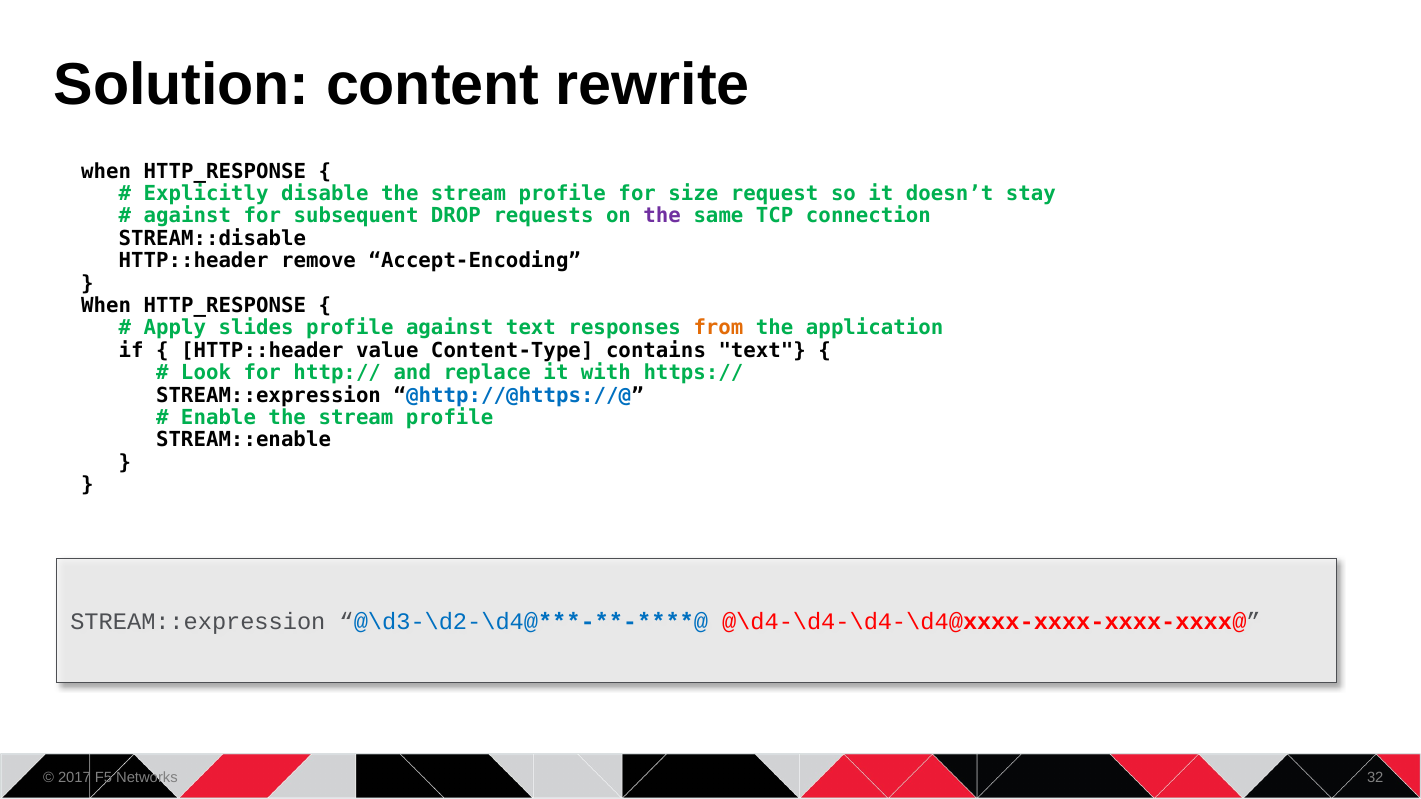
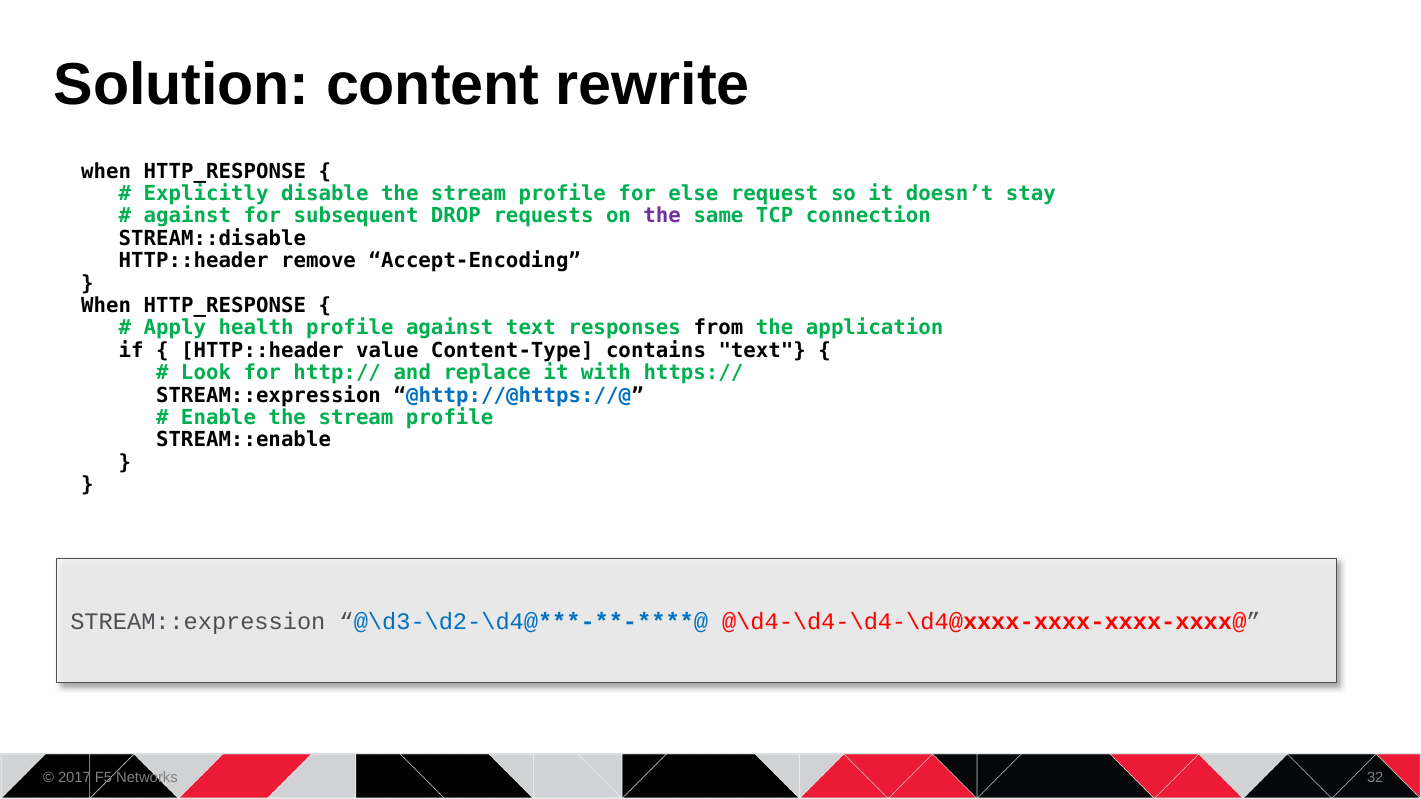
size: size -> else
slides: slides -> health
from colour: orange -> black
